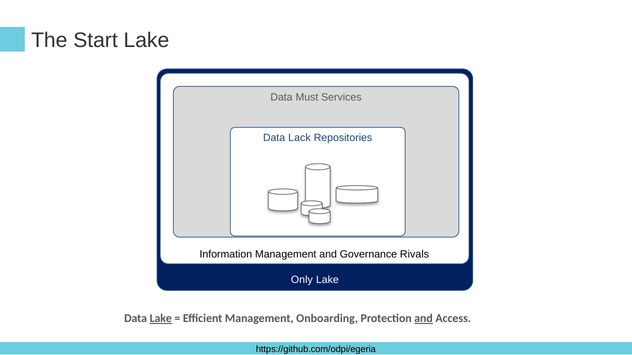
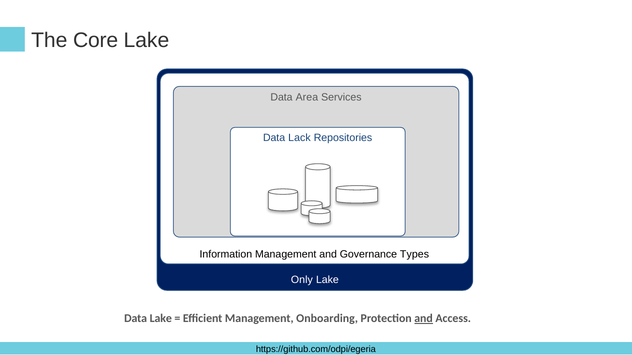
Start: Start -> Core
Must: Must -> Area
Rivals: Rivals -> Types
Lake at (161, 319) underline: present -> none
